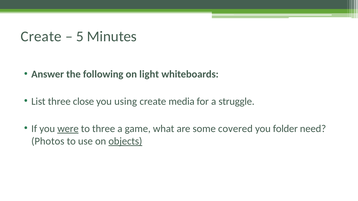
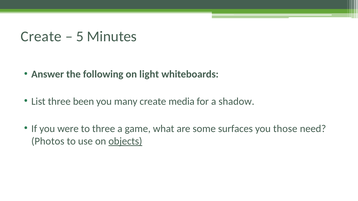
close: close -> been
using: using -> many
struggle: struggle -> shadow
were underline: present -> none
covered: covered -> surfaces
folder: folder -> those
